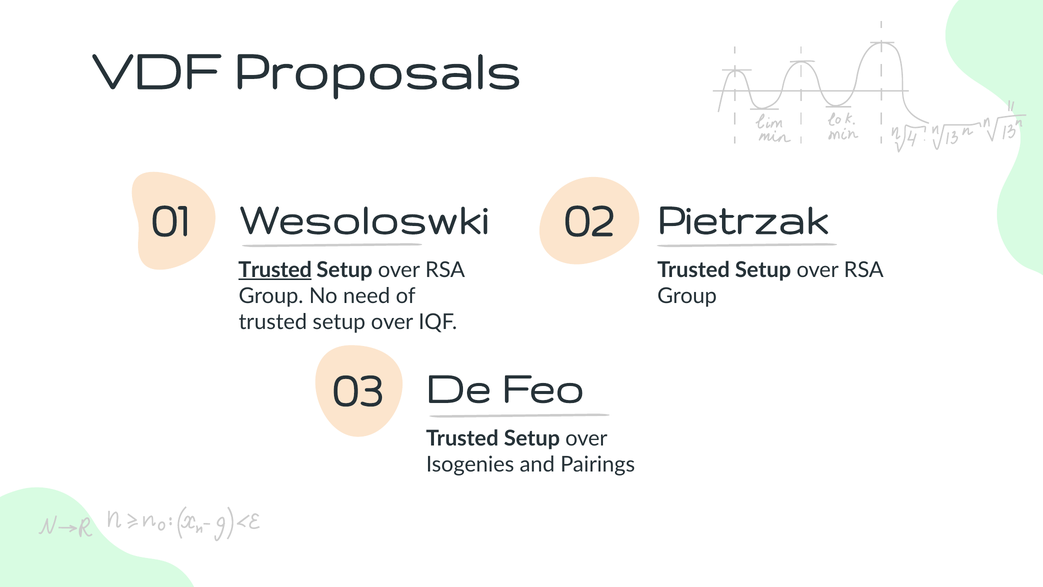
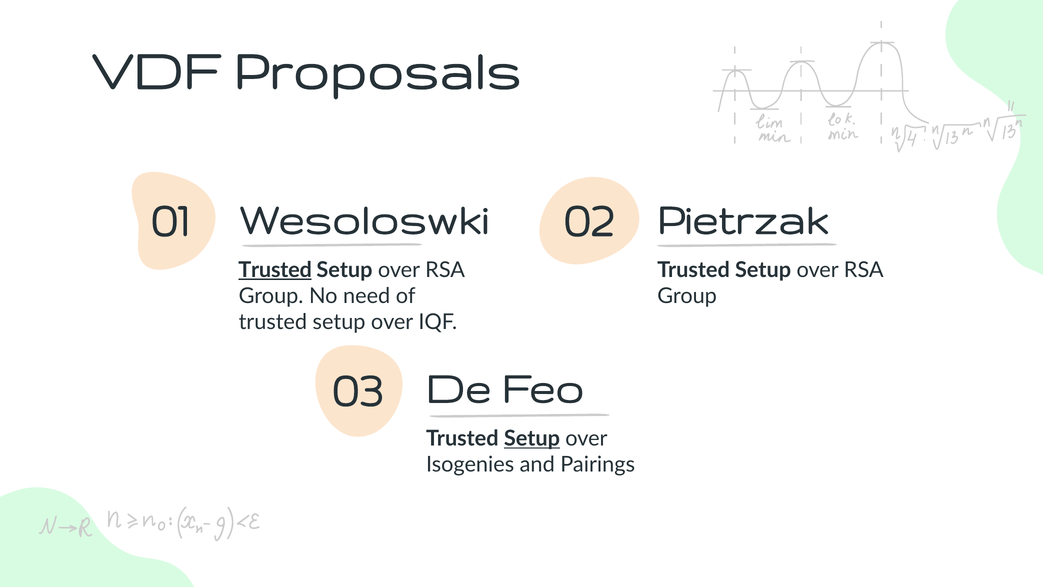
Setup at (532, 438) underline: none -> present
